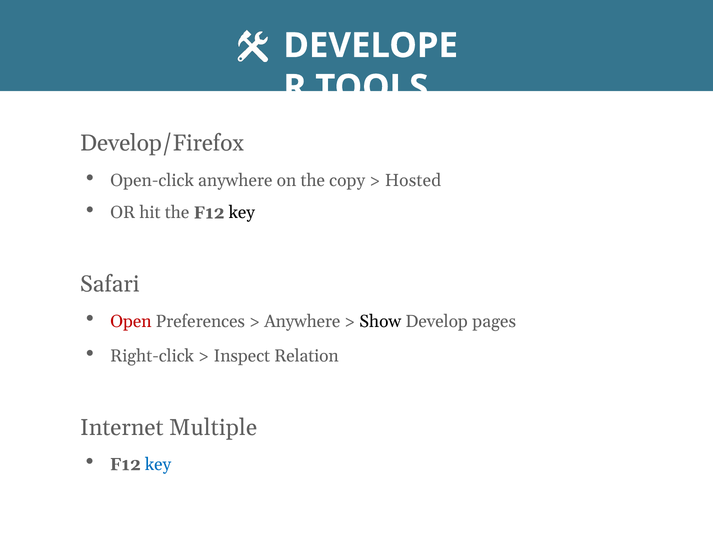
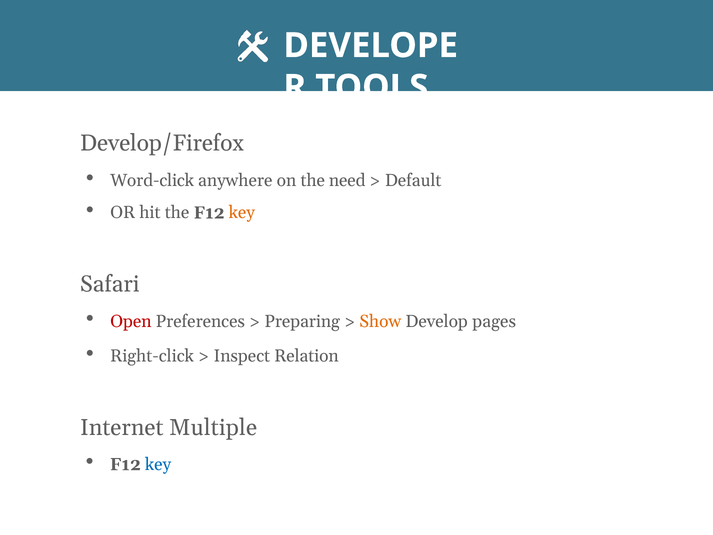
Open-click: Open-click -> Word-click
copy: copy -> need
Hosted: Hosted -> Default
key at (242, 213) colour: black -> orange
Anywhere at (302, 321): Anywhere -> Preparing
Show colour: black -> orange
